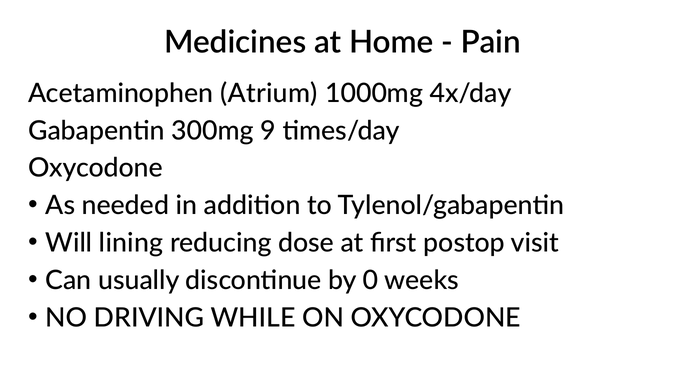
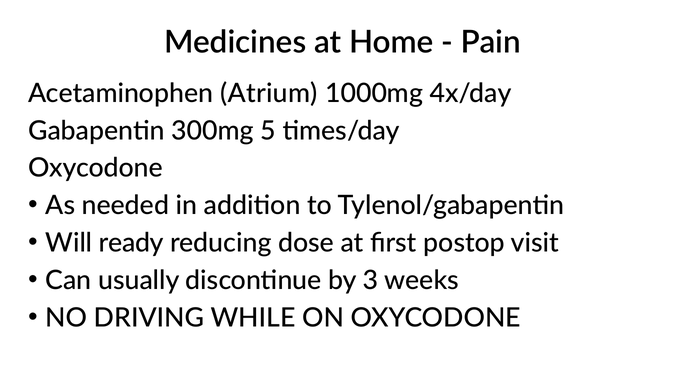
9: 9 -> 5
lining: lining -> ready
0: 0 -> 3
